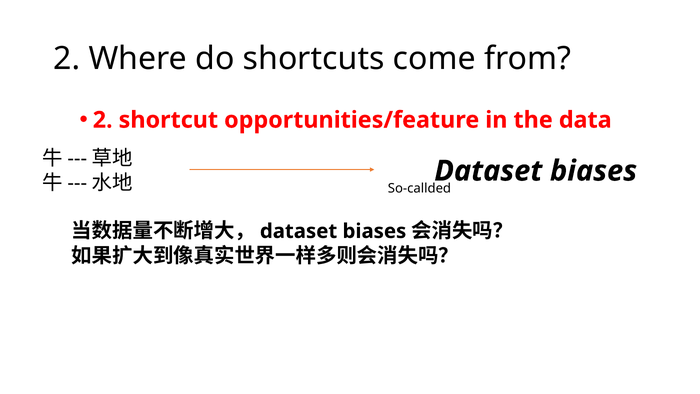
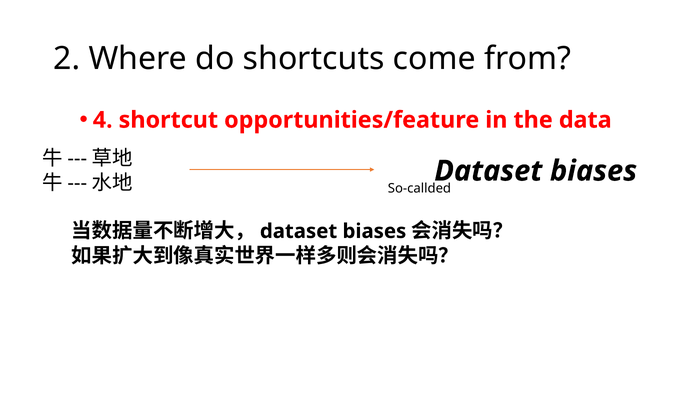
2 at (103, 120): 2 -> 4
